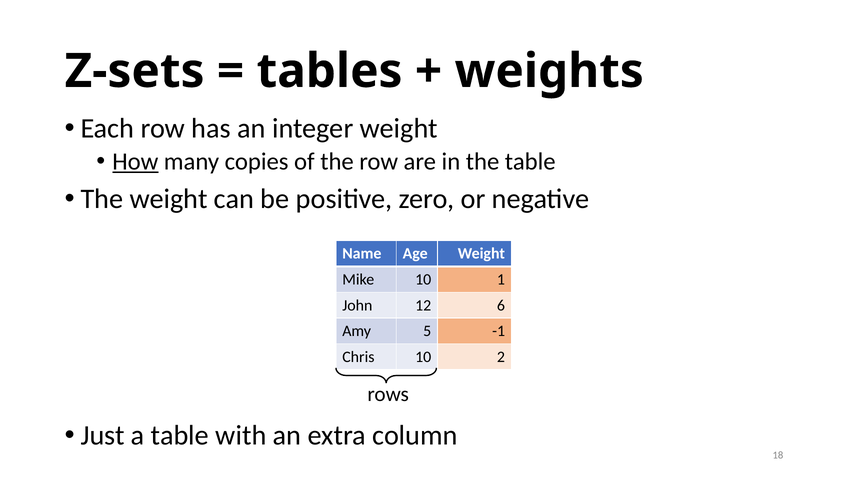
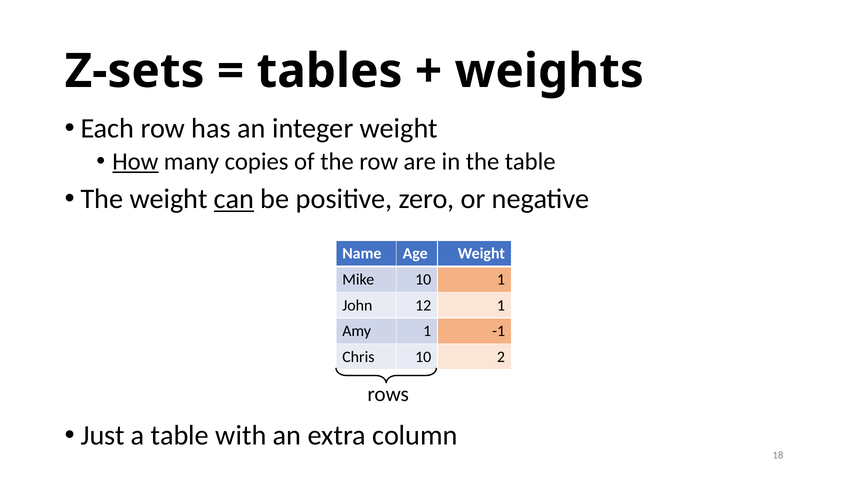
can underline: none -> present
12 6: 6 -> 1
Amy 5: 5 -> 1
